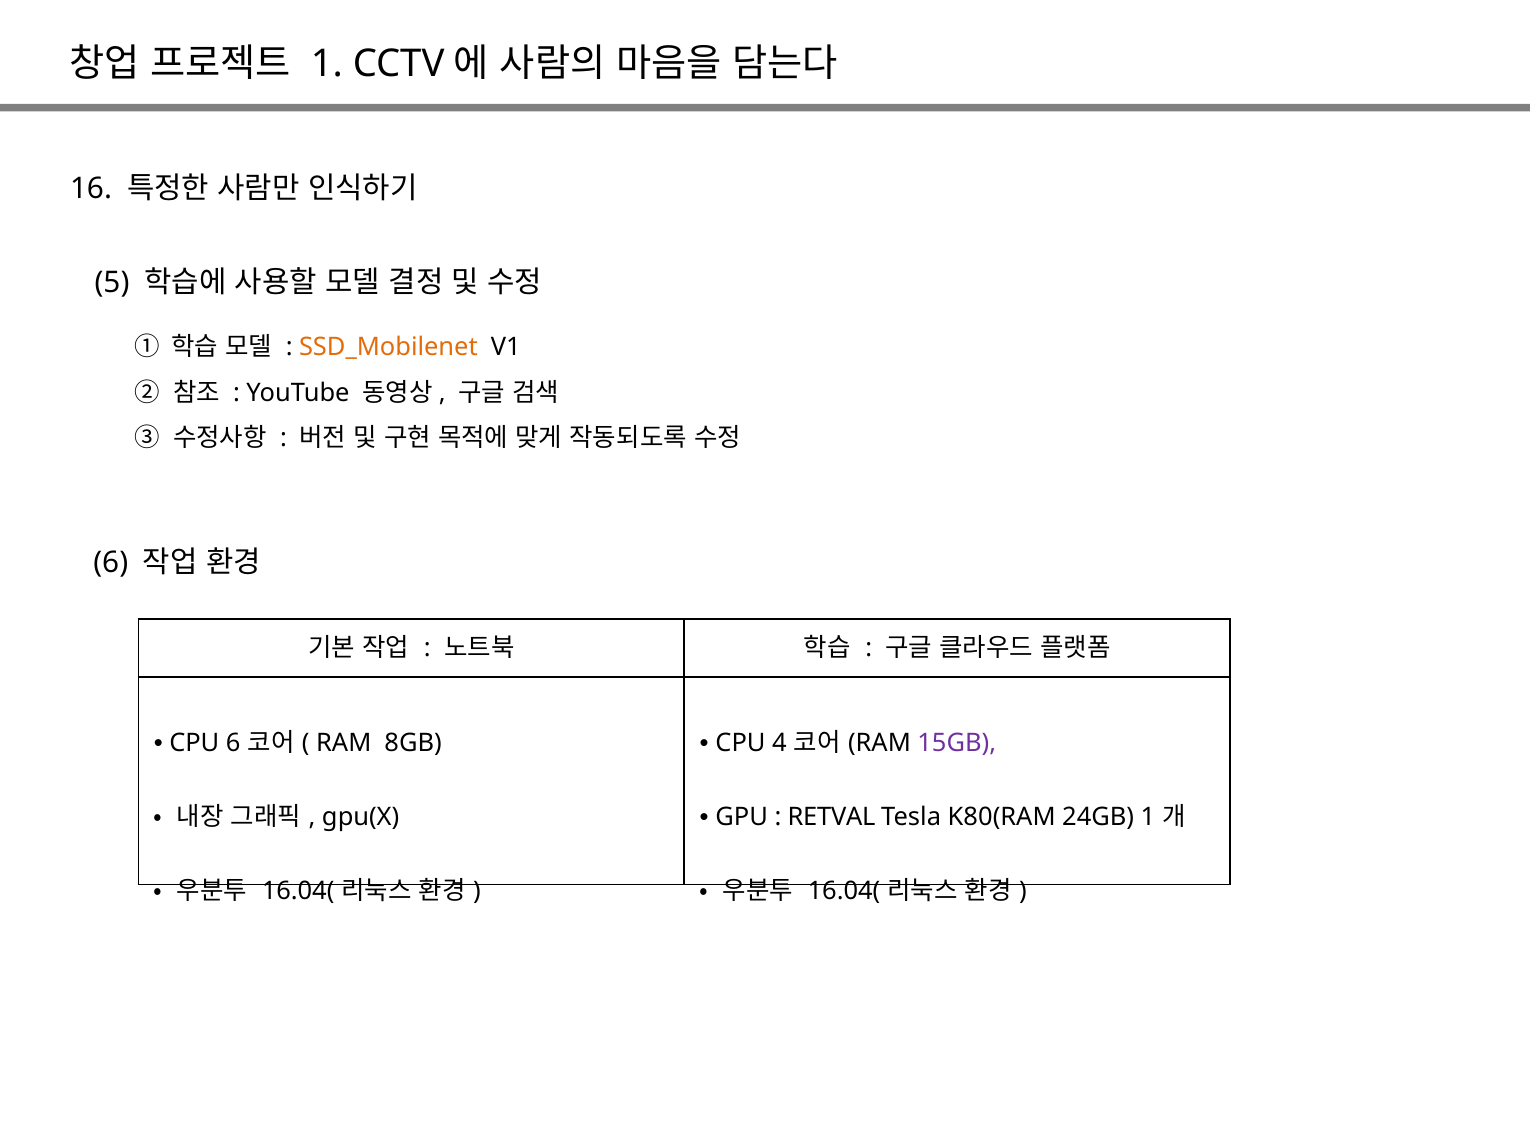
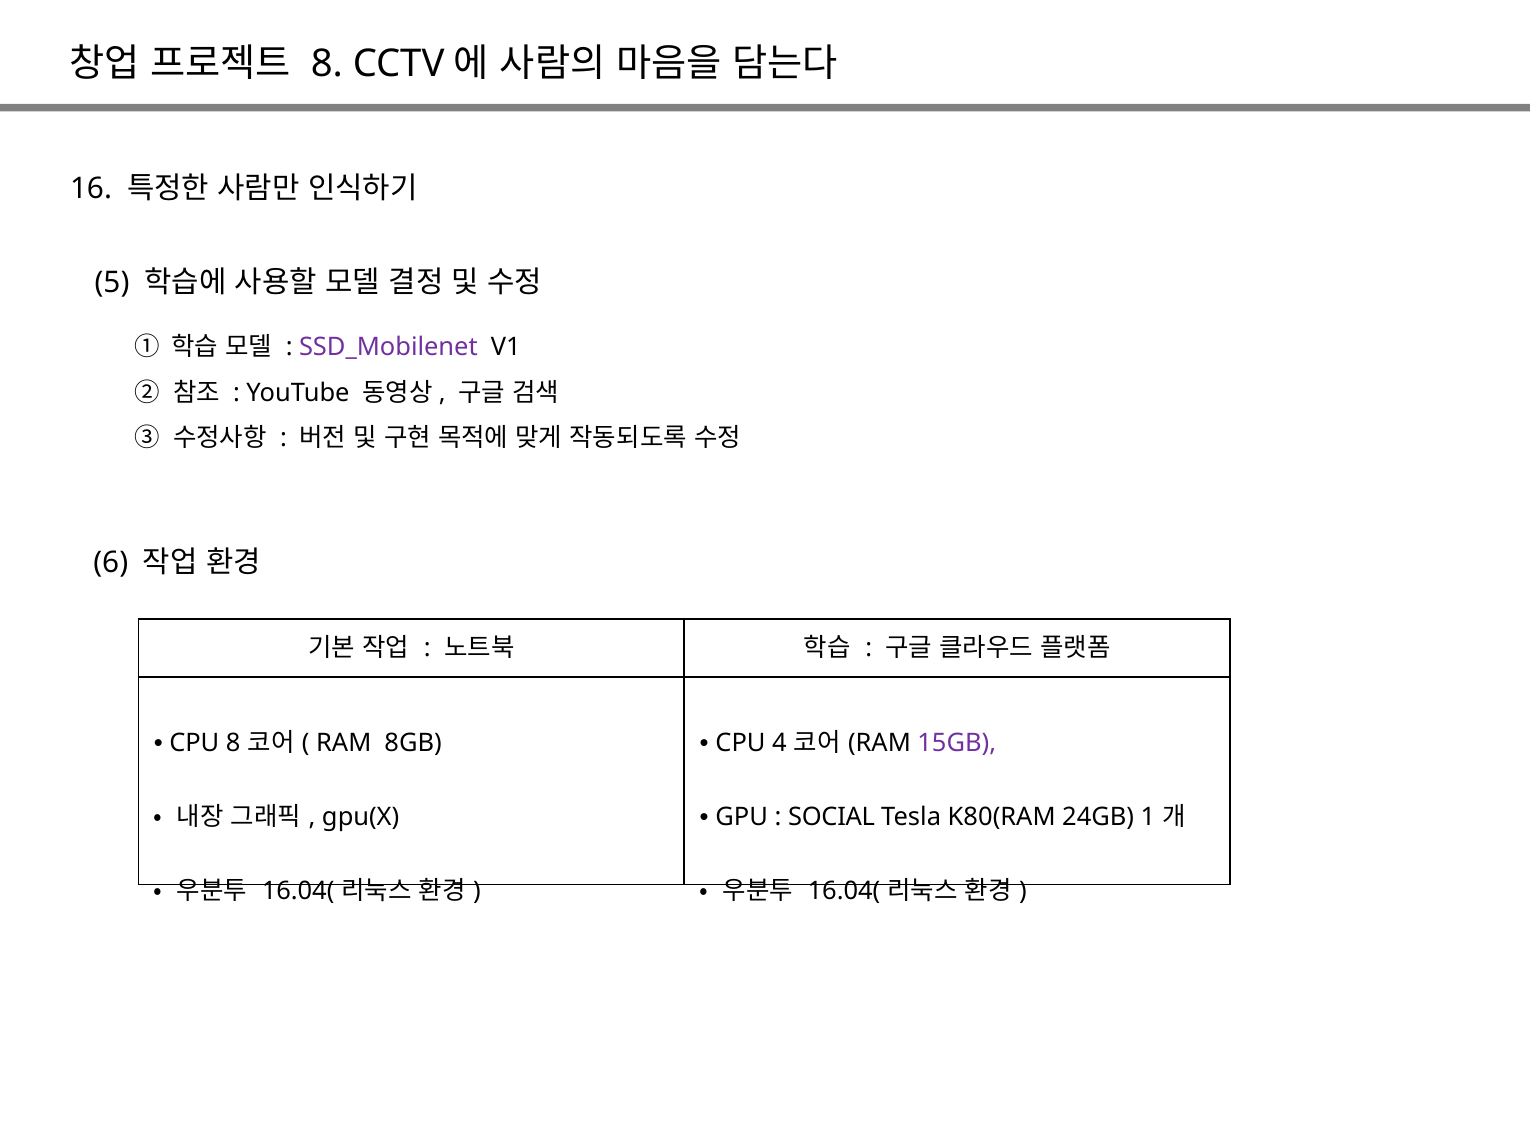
1 at (327, 64): 1 -> 8
SSD_Mobilenet colour: orange -> purple
CPU 6: 6 -> 8
RETVAL: RETVAL -> SOCIAL
